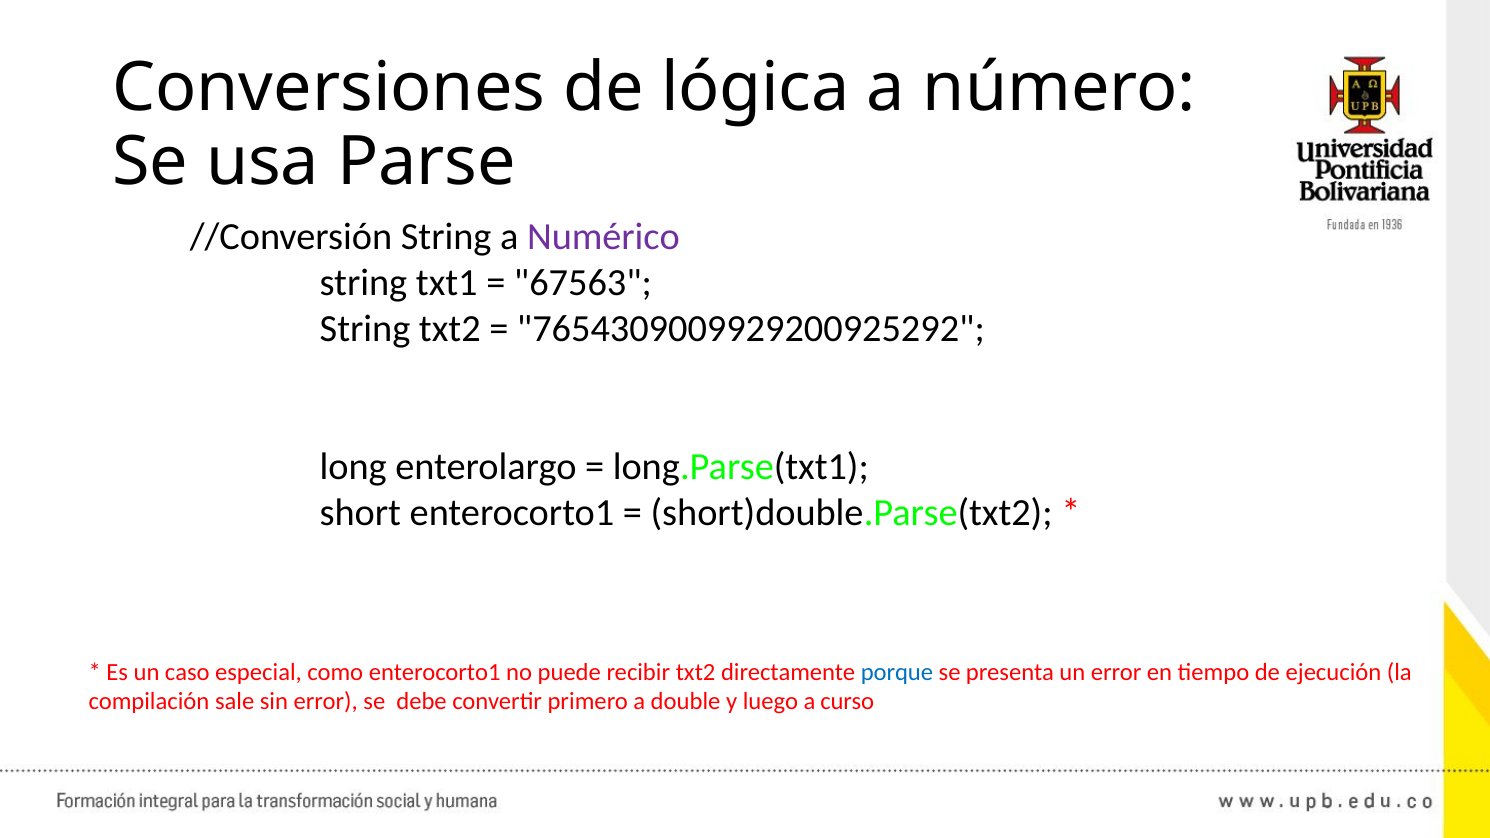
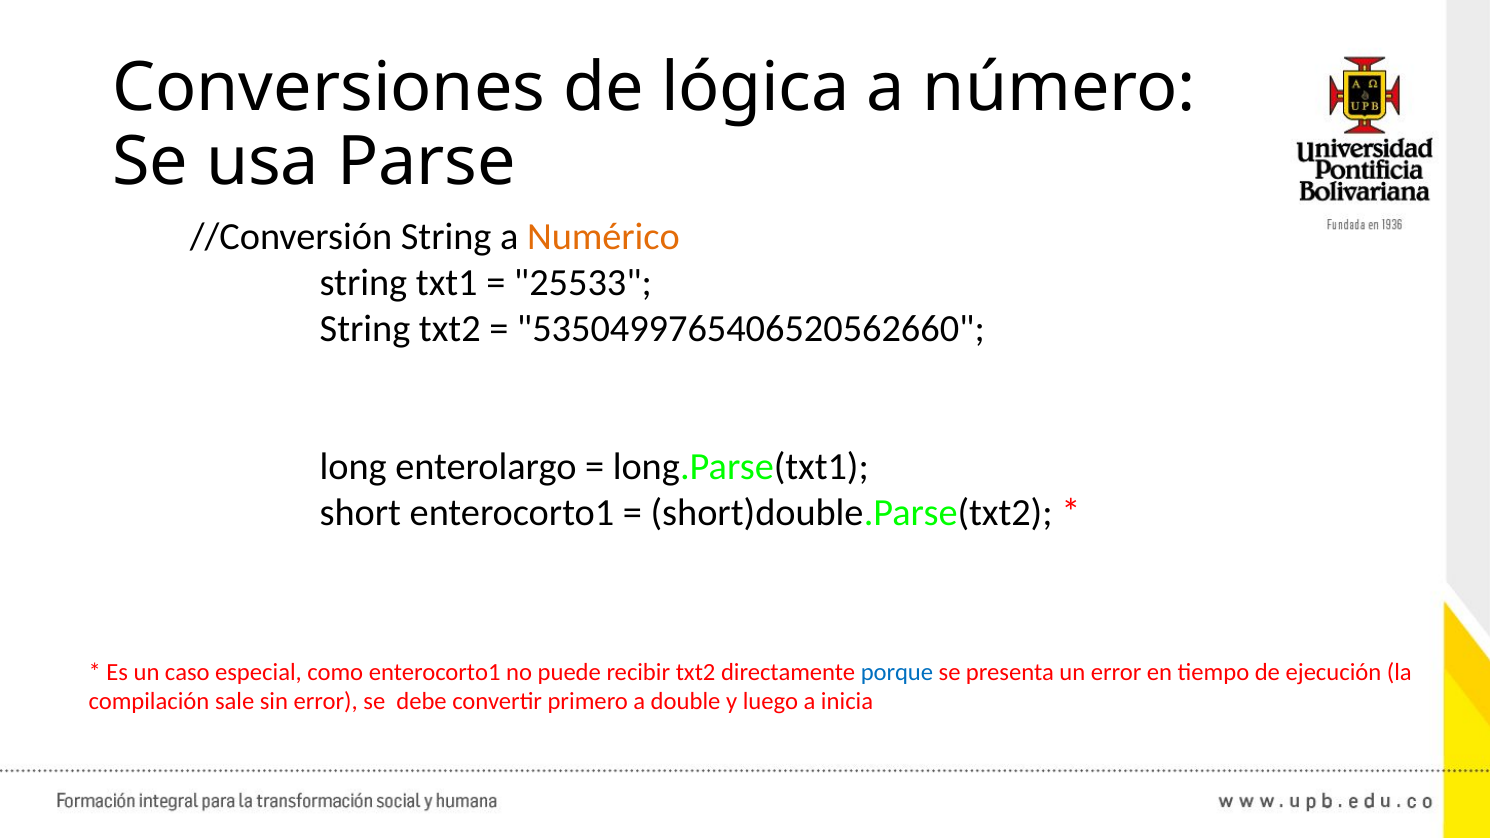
Numérico colour: purple -> orange
67563: 67563 -> 25533
7654309009929200925292: 7654309009929200925292 -> 5350499765406520562660
curso: curso -> inicia
